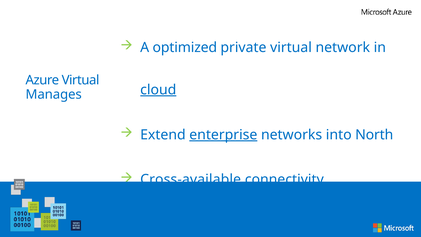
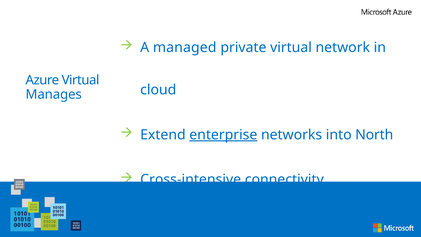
optimized: optimized -> managed
cloud underline: present -> none
Cross-available: Cross-available -> Cross-intensive
